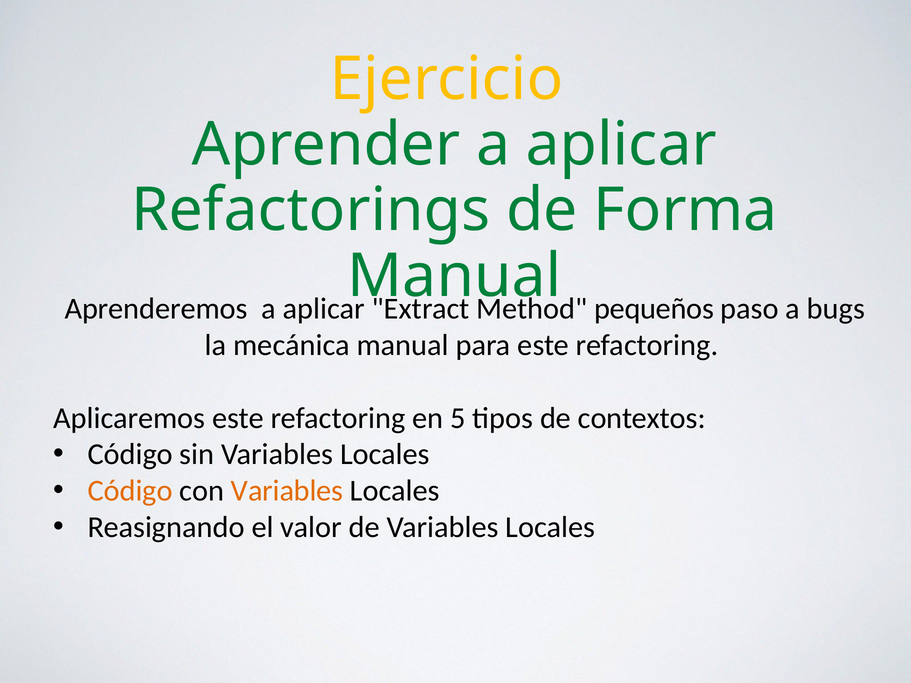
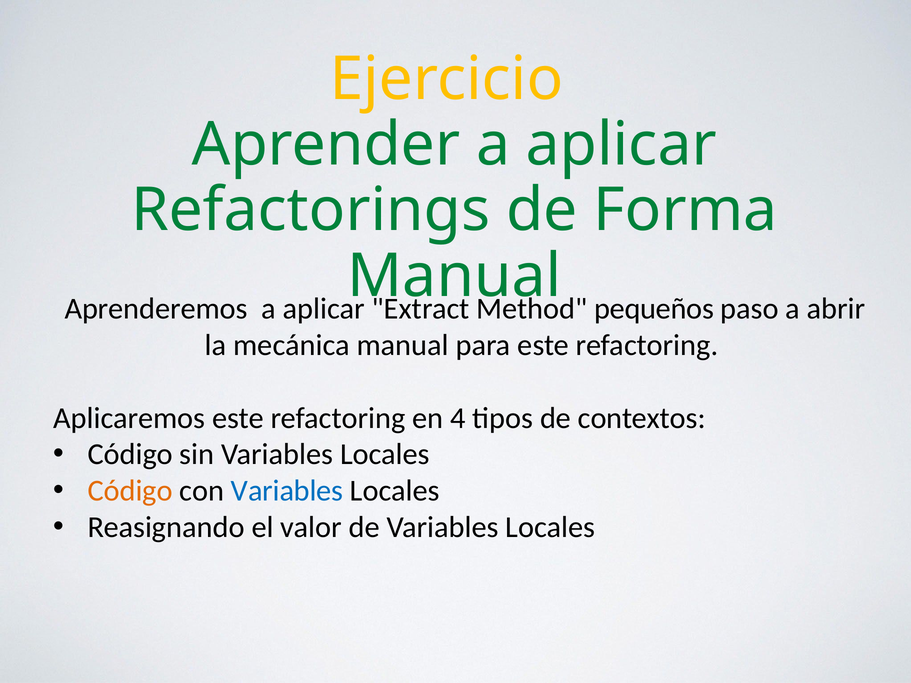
bugs: bugs -> abrir
5: 5 -> 4
Variables at (287, 491) colour: orange -> blue
